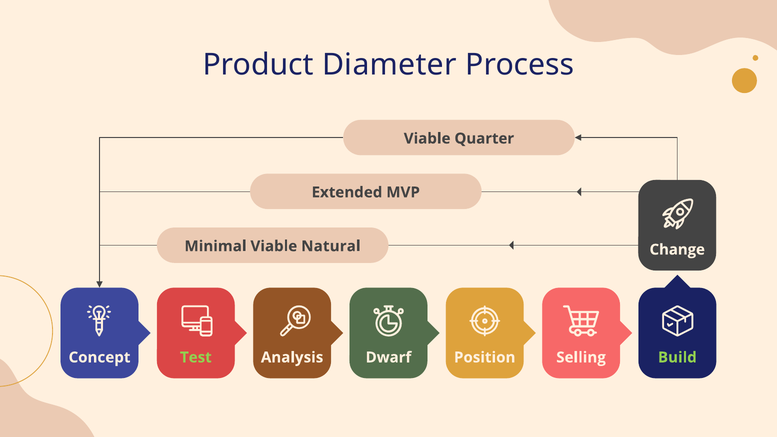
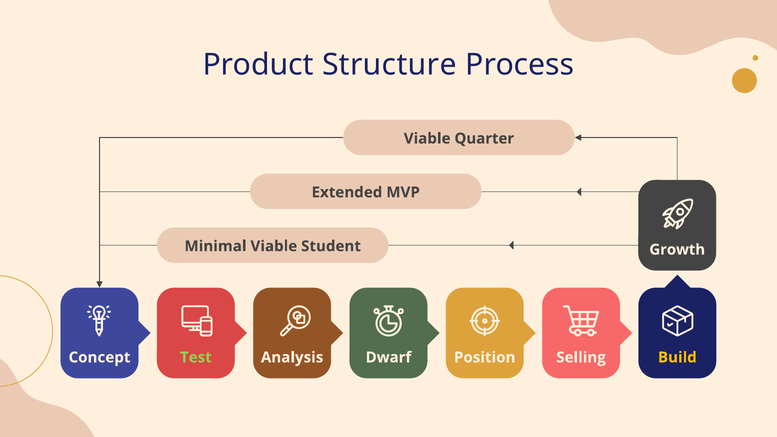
Diameter: Diameter -> Structure
Natural: Natural -> Student
Change: Change -> Growth
Build colour: light green -> yellow
